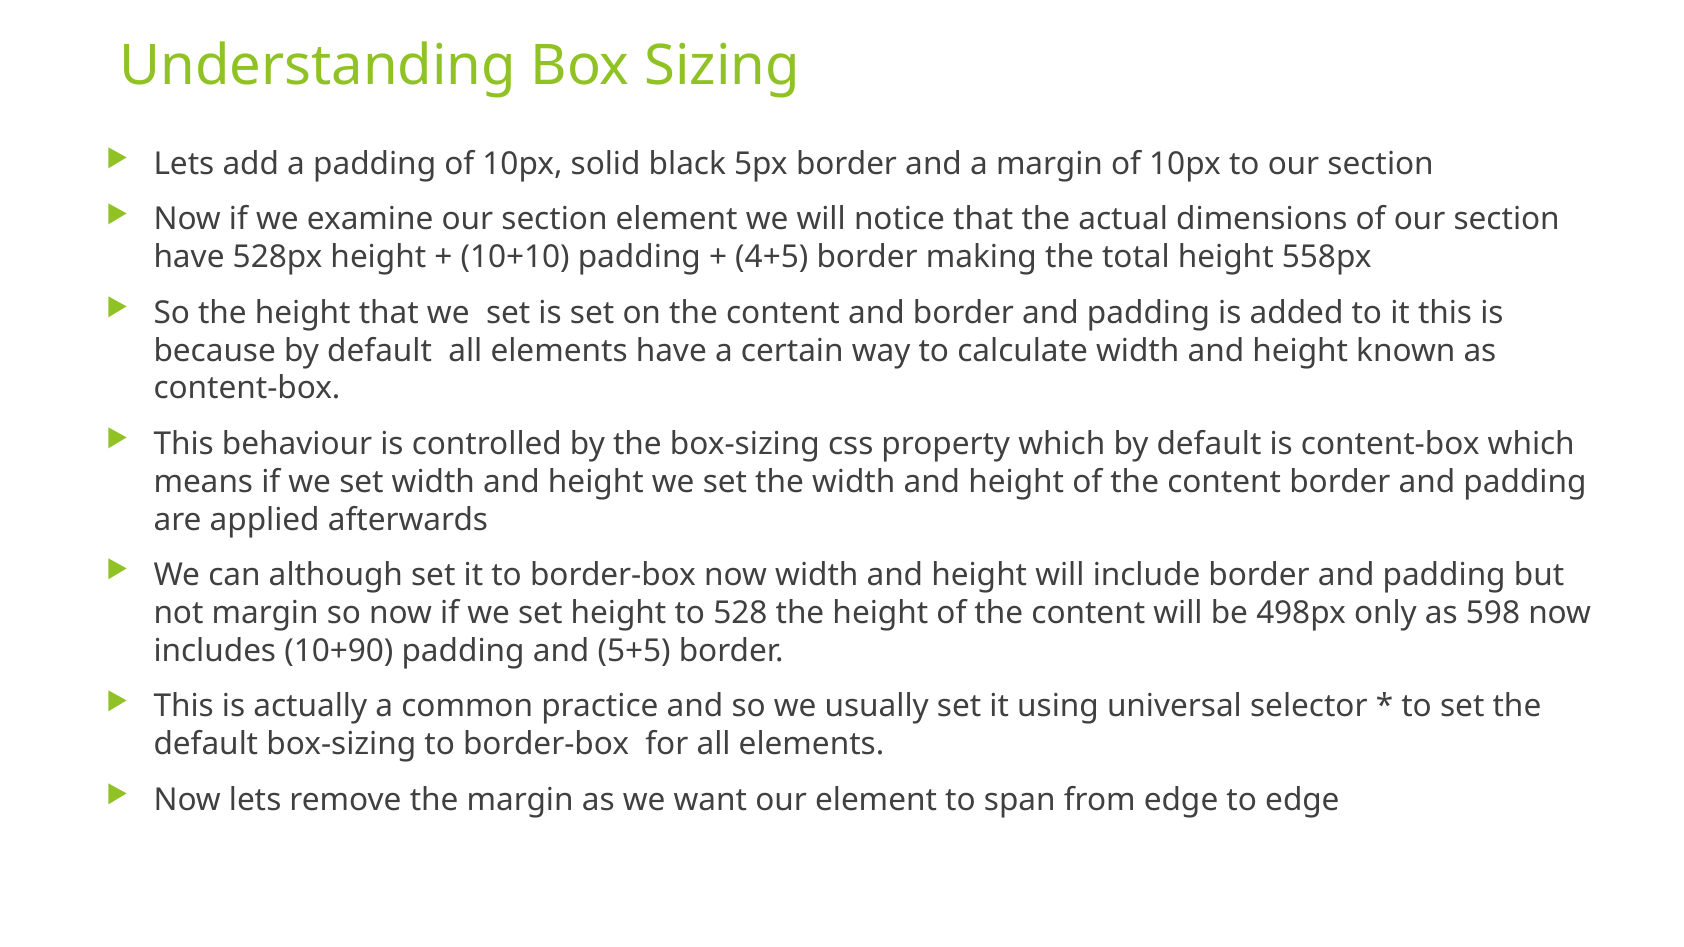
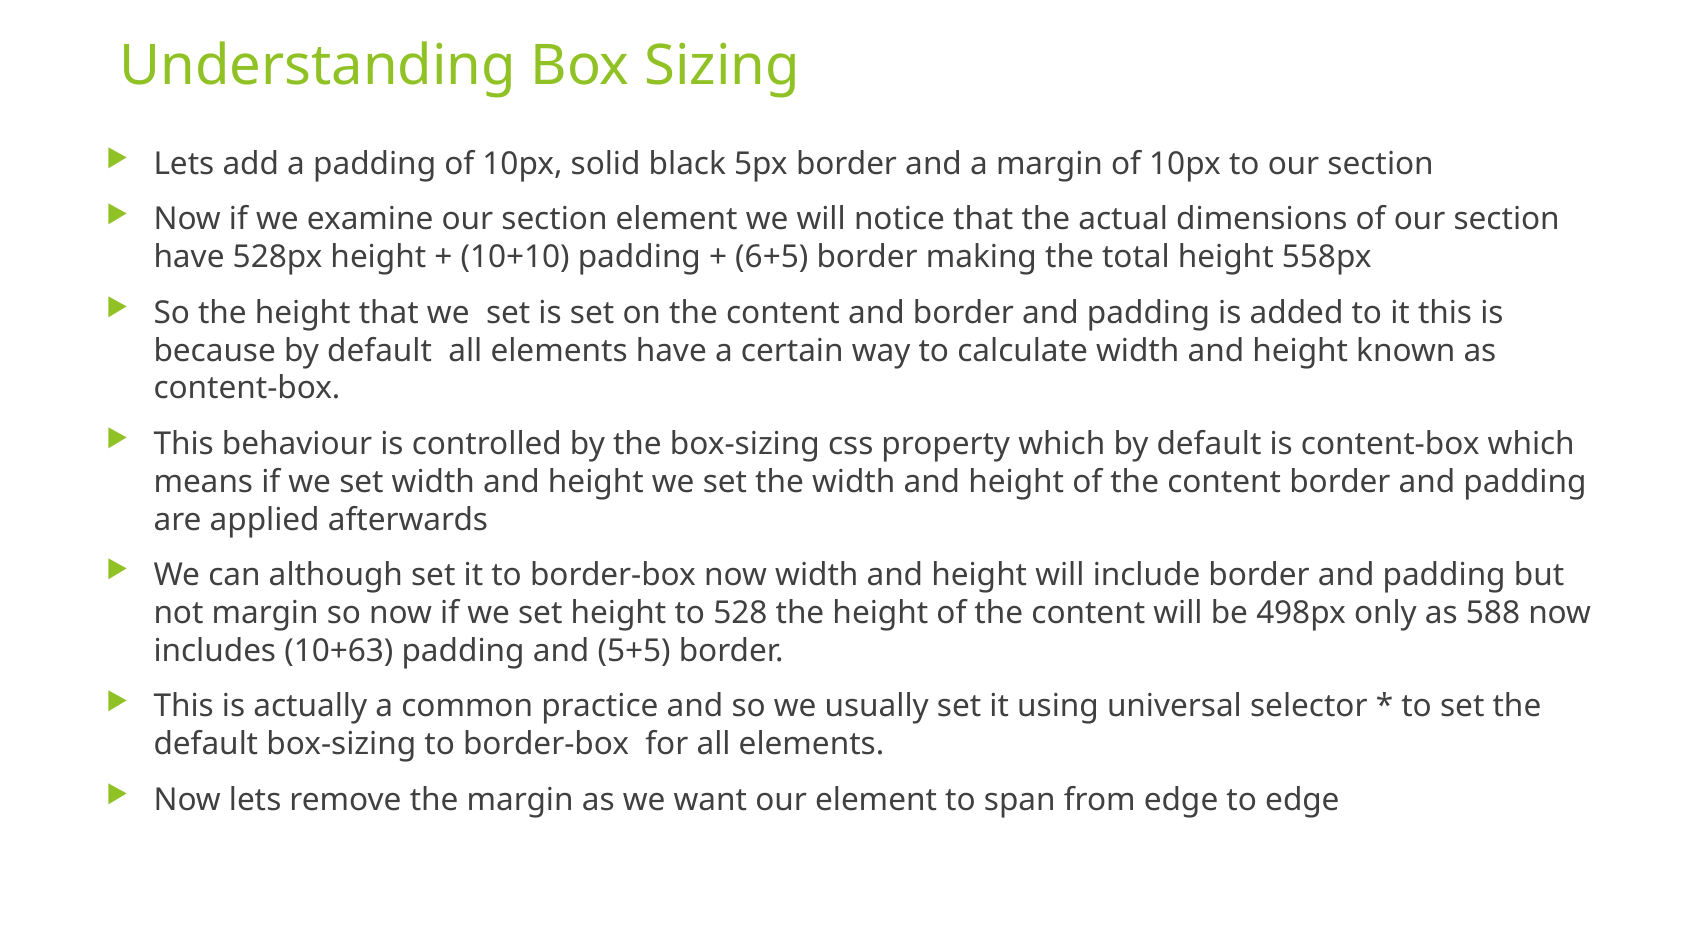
4+5: 4+5 -> 6+5
598: 598 -> 588
10+90: 10+90 -> 10+63
